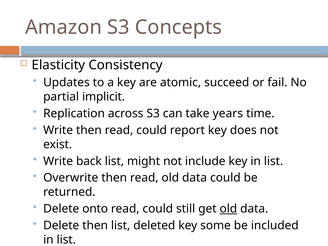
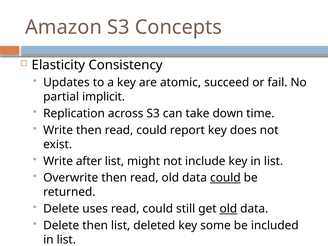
years: years -> down
back: back -> after
could at (225, 178) underline: none -> present
onto: onto -> uses
